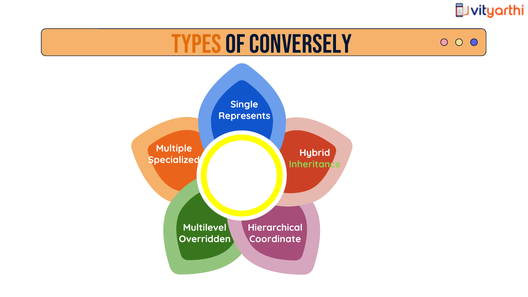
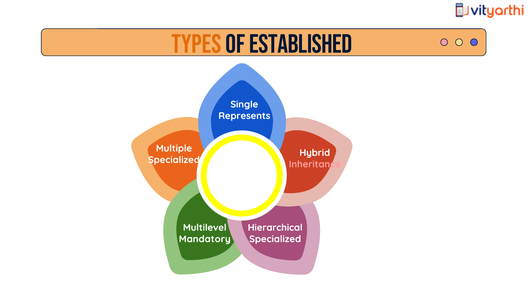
Conversely: Conversely -> Established
Inheritance colour: light green -> pink
Overridden: Overridden -> Mandatory
Coordinate at (275, 239): Coordinate -> Specialized
